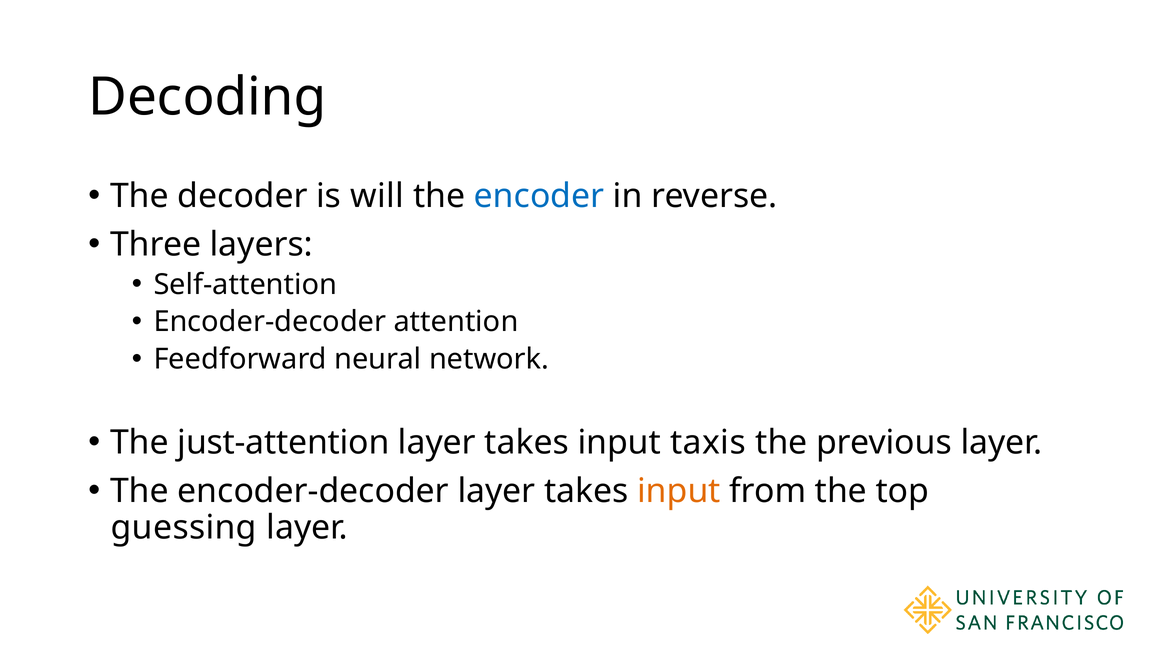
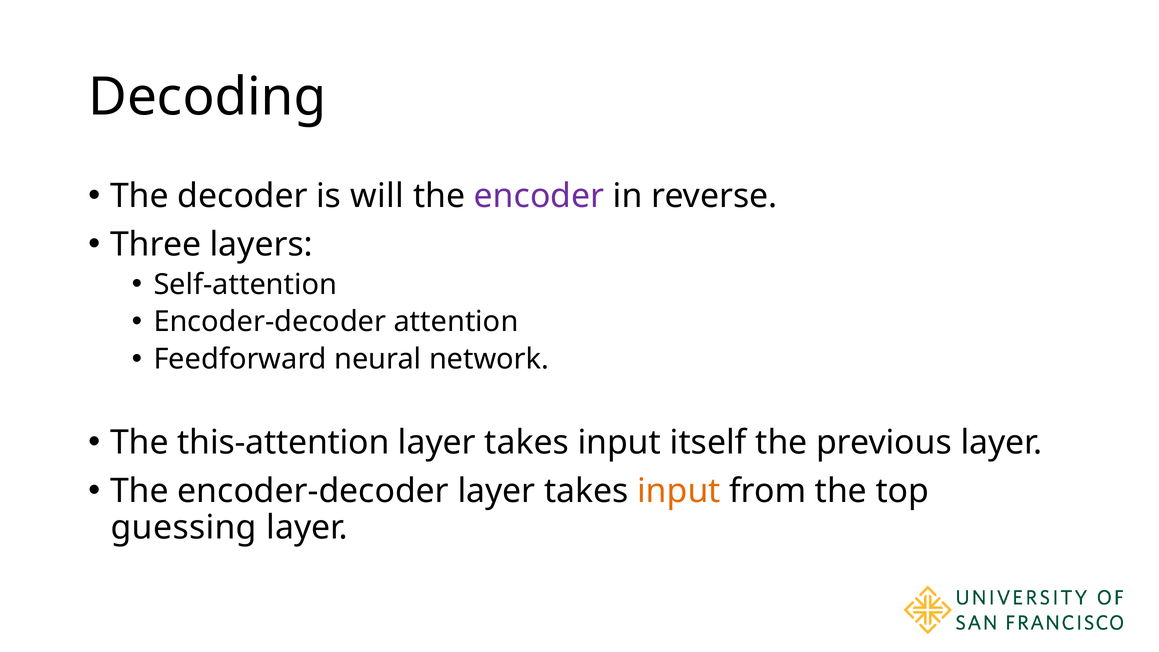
encoder colour: blue -> purple
just-attention: just-attention -> this-attention
taxis: taxis -> itself
